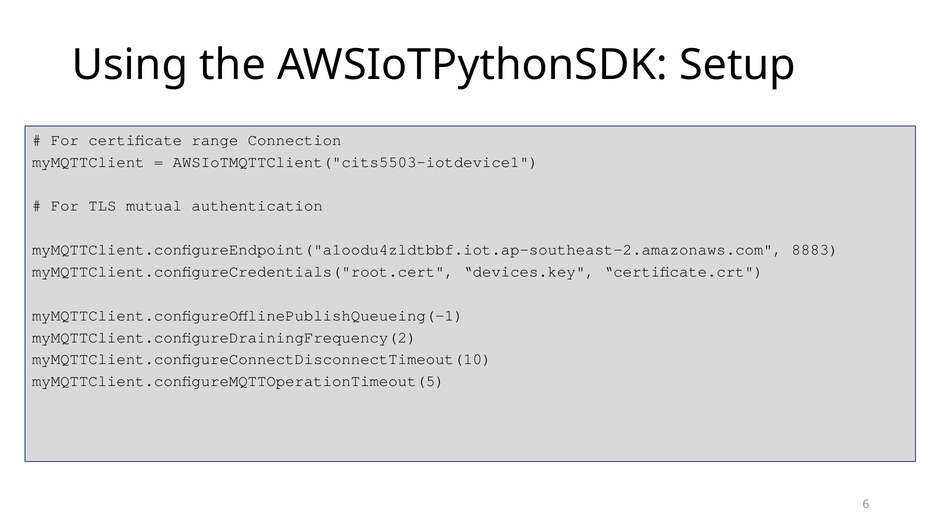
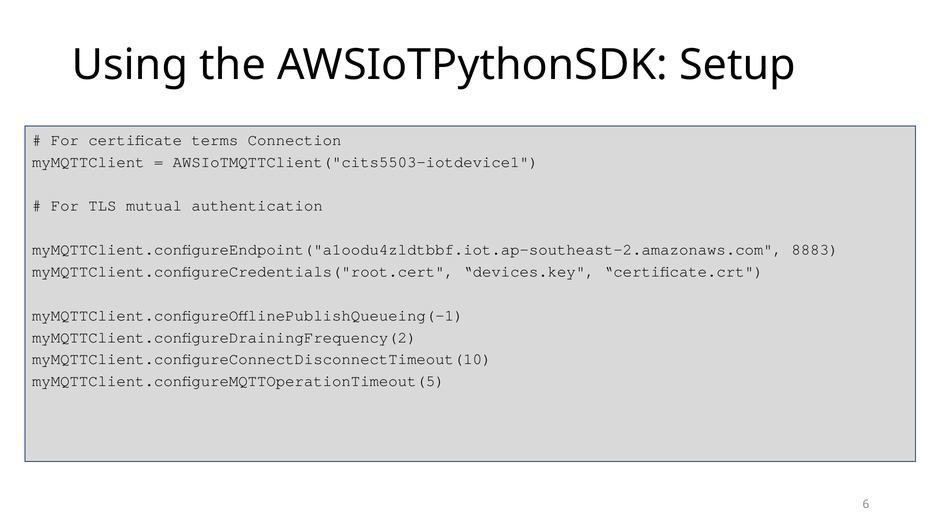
range: range -> terms
